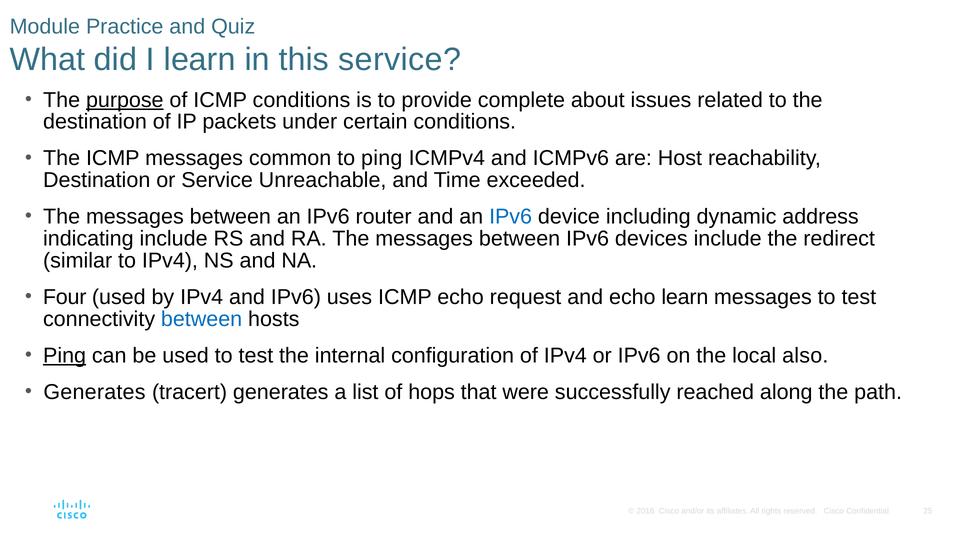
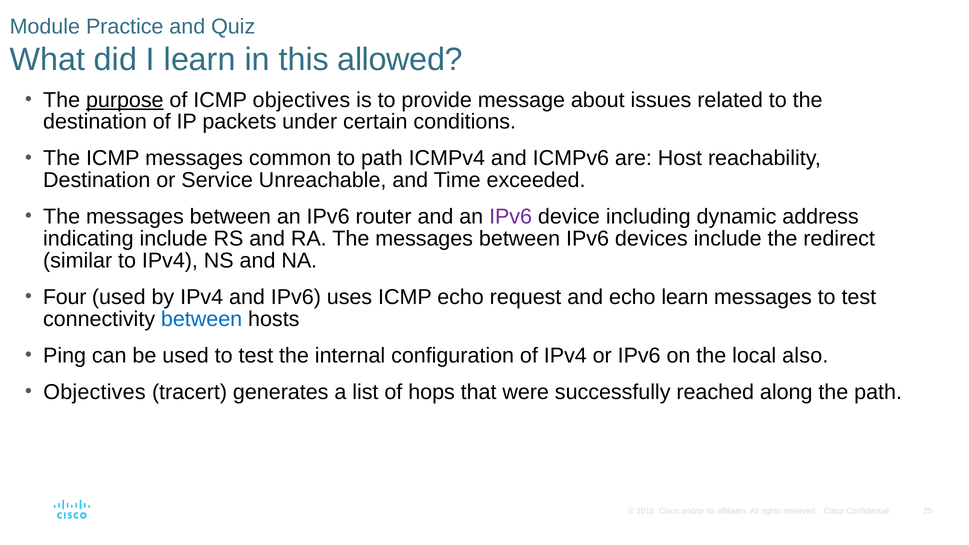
this service: service -> allowed
ICMP conditions: conditions -> objectives
complete: complete -> message
to ping: ping -> path
IPv6 at (511, 217) colour: blue -> purple
Ping at (65, 356) underline: present -> none
Generates at (94, 392): Generates -> Objectives
